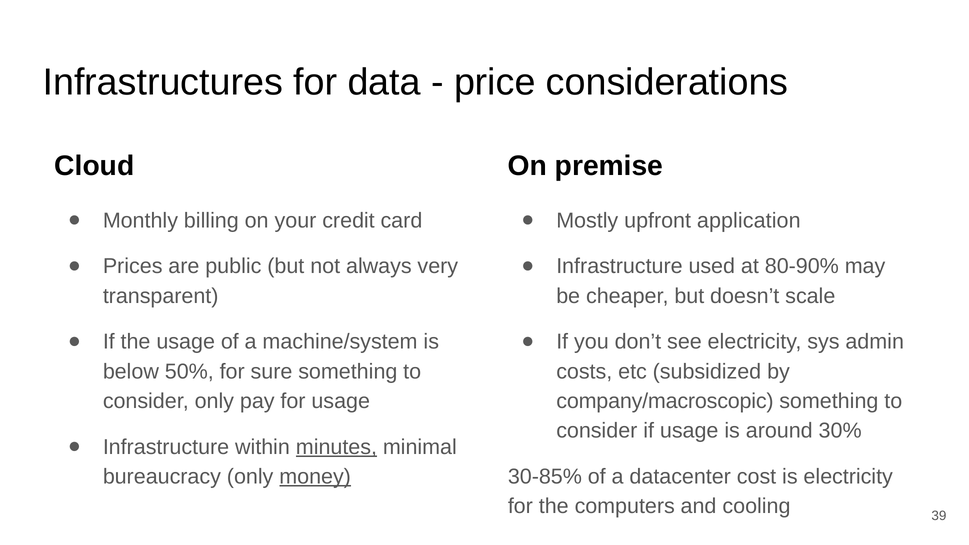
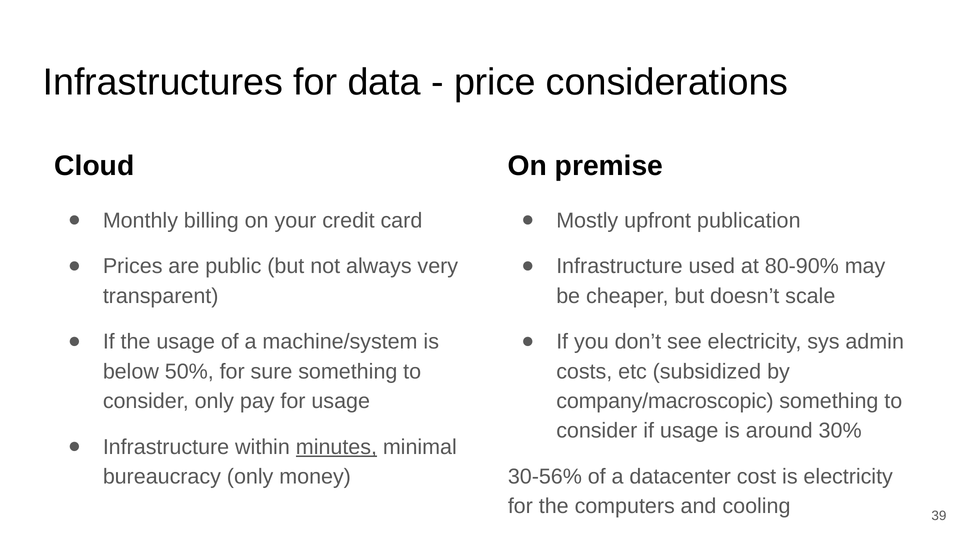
application: application -> publication
money underline: present -> none
30-85%: 30-85% -> 30-56%
